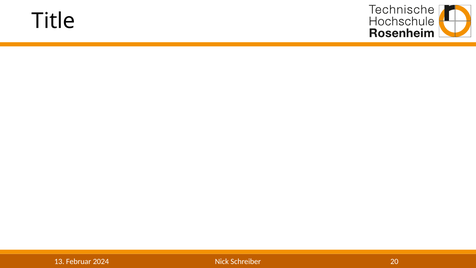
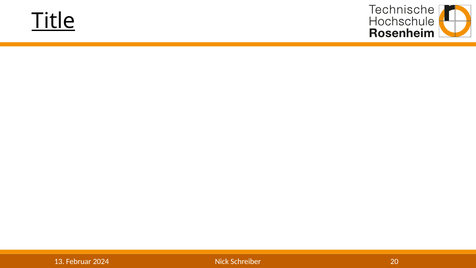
Title underline: none -> present
